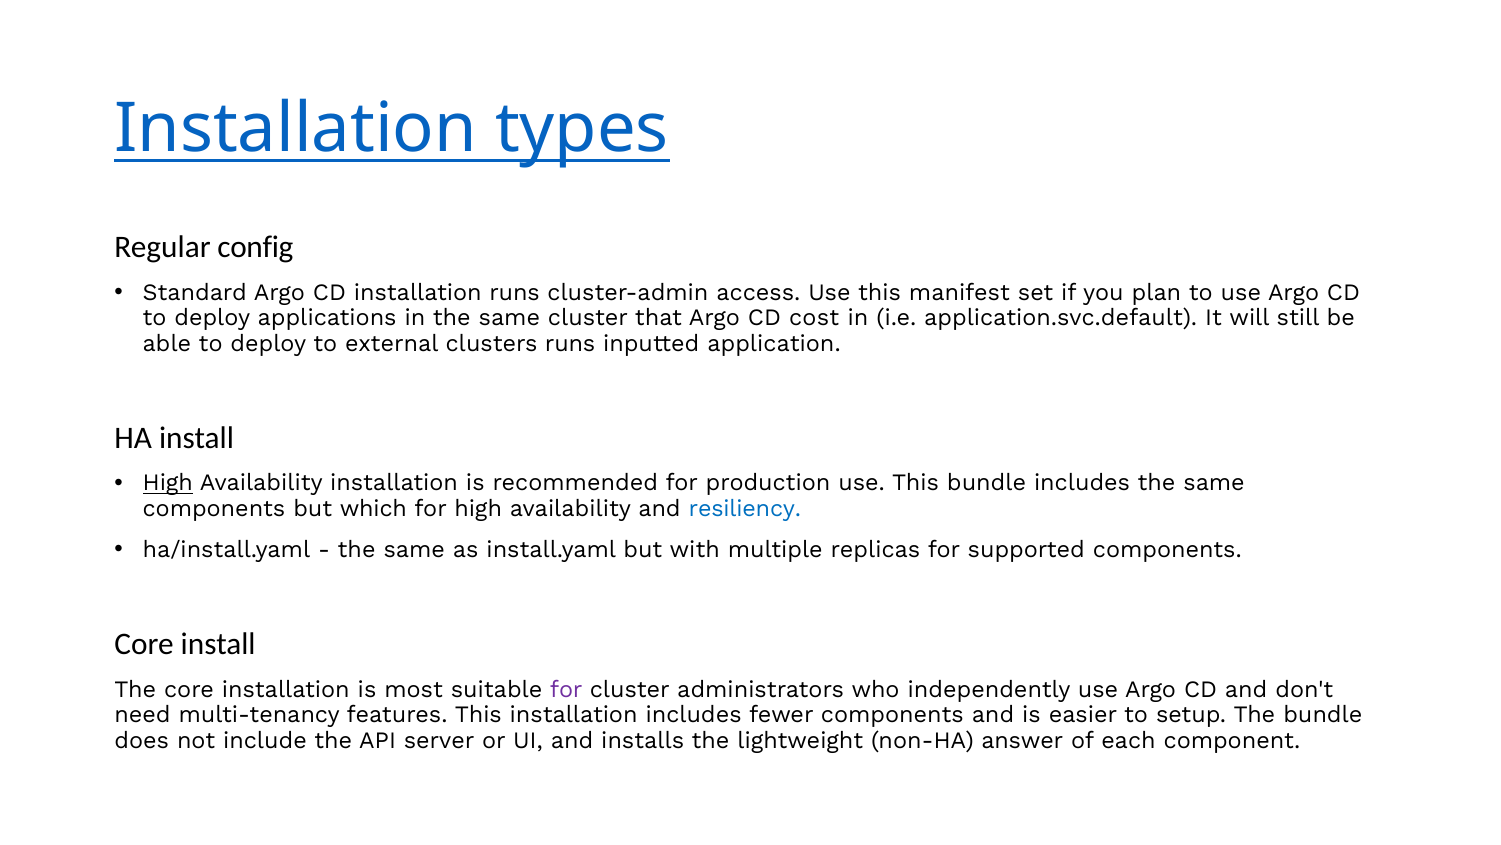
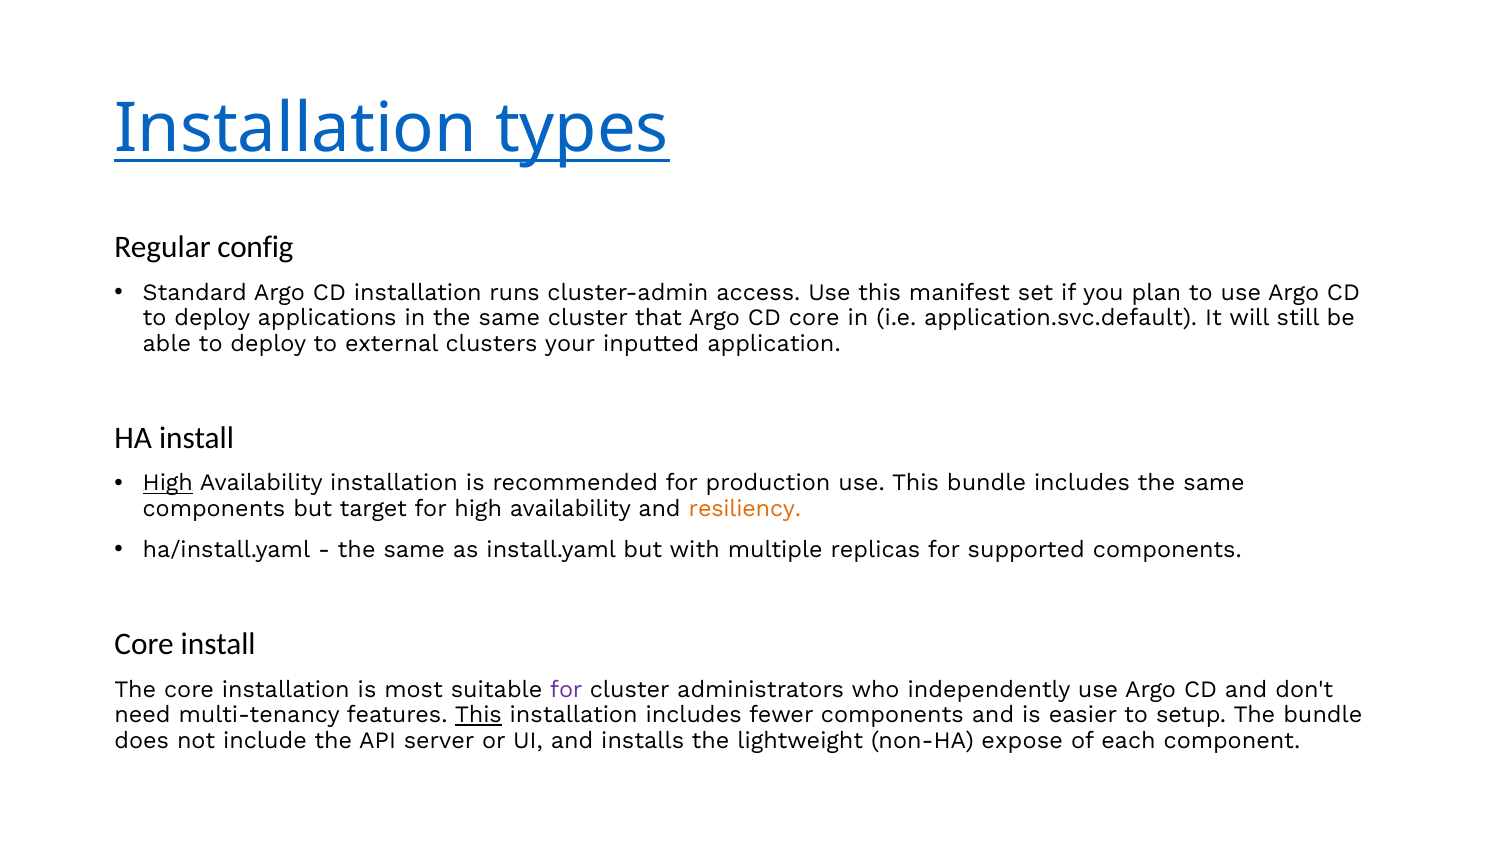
CD cost: cost -> core
clusters runs: runs -> your
which: which -> target
resiliency colour: blue -> orange
This at (478, 714) underline: none -> present
answer: answer -> expose
